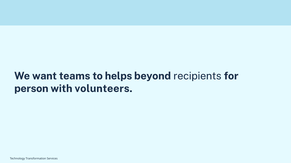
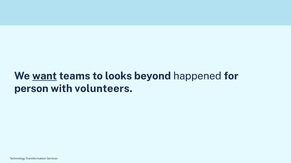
want underline: none -> present
helps: helps -> looks
recipients: recipients -> happened
